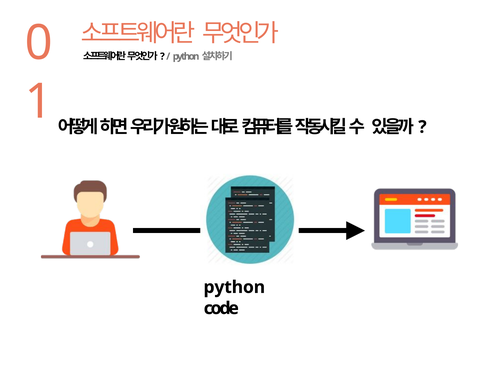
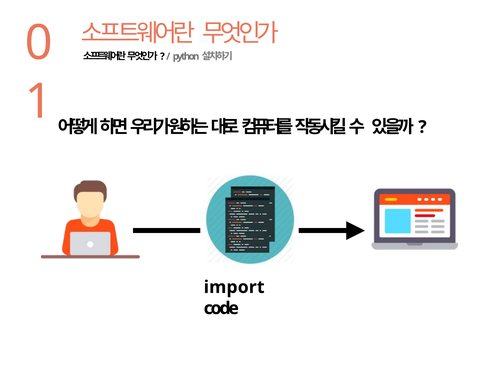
python at (234, 287): python -> import
